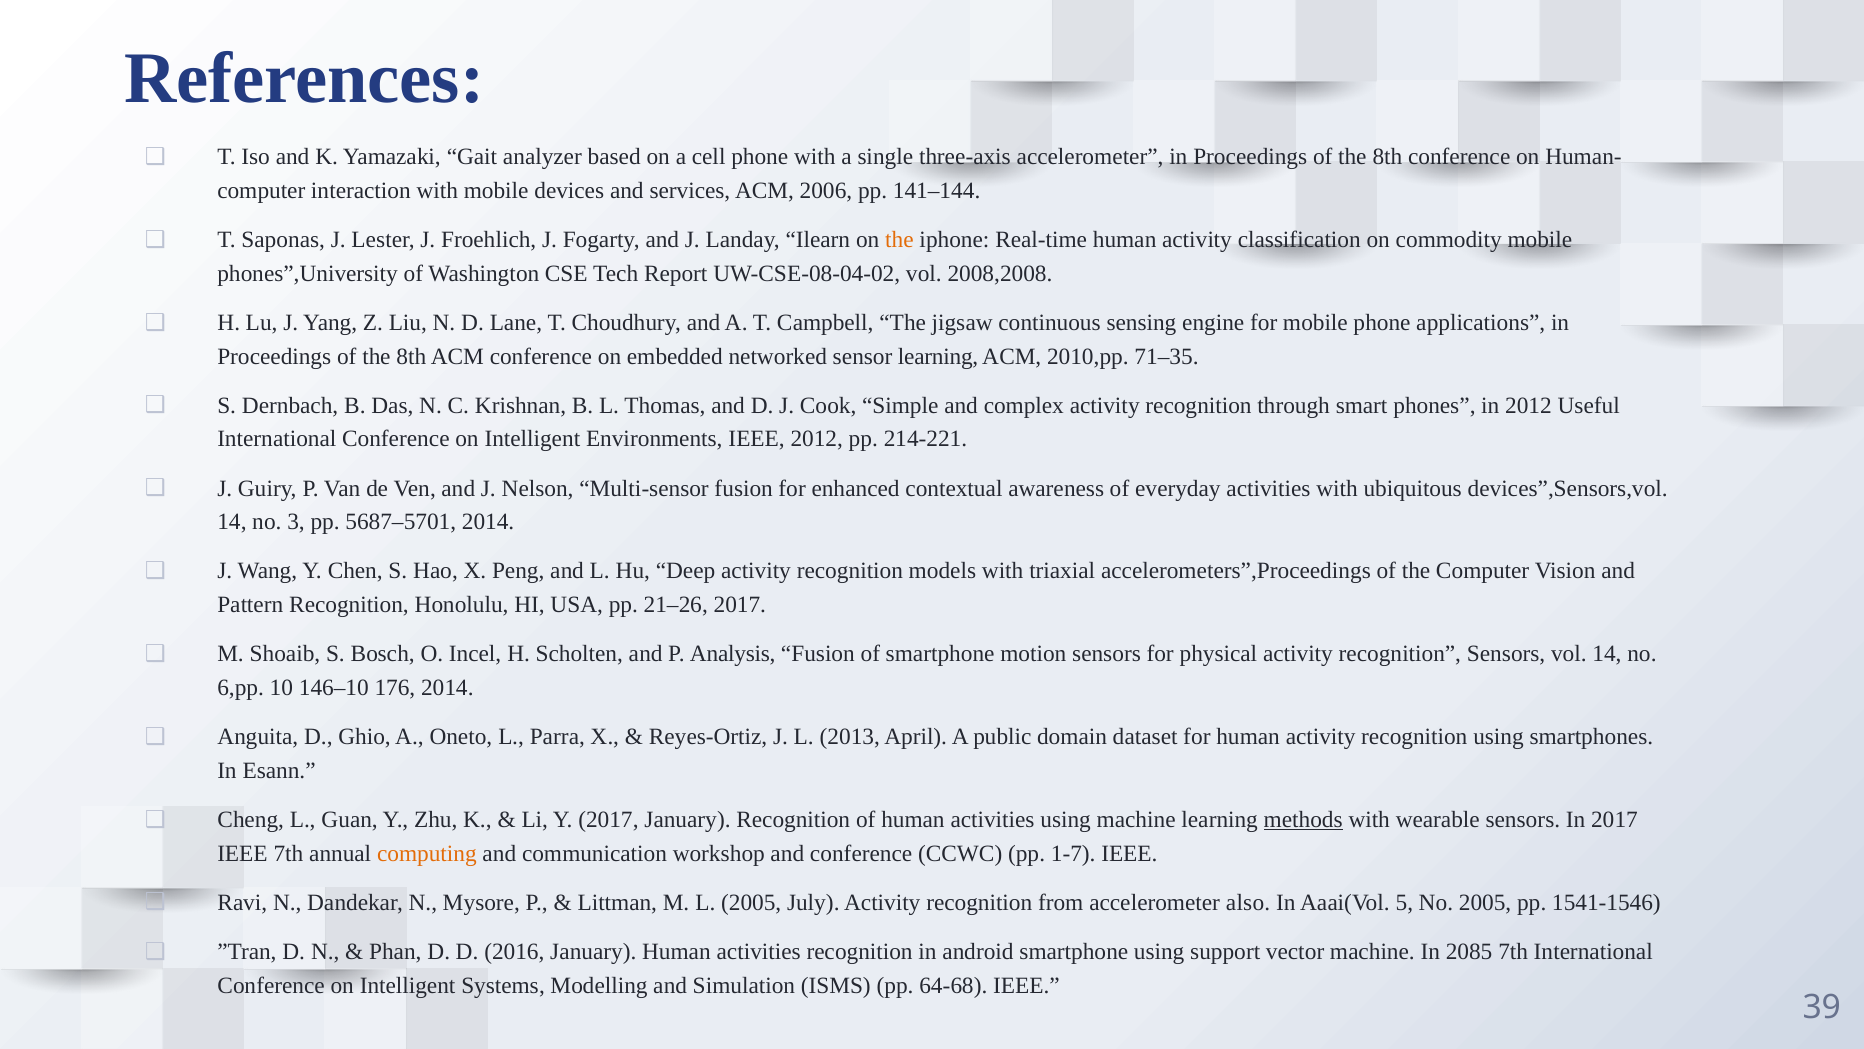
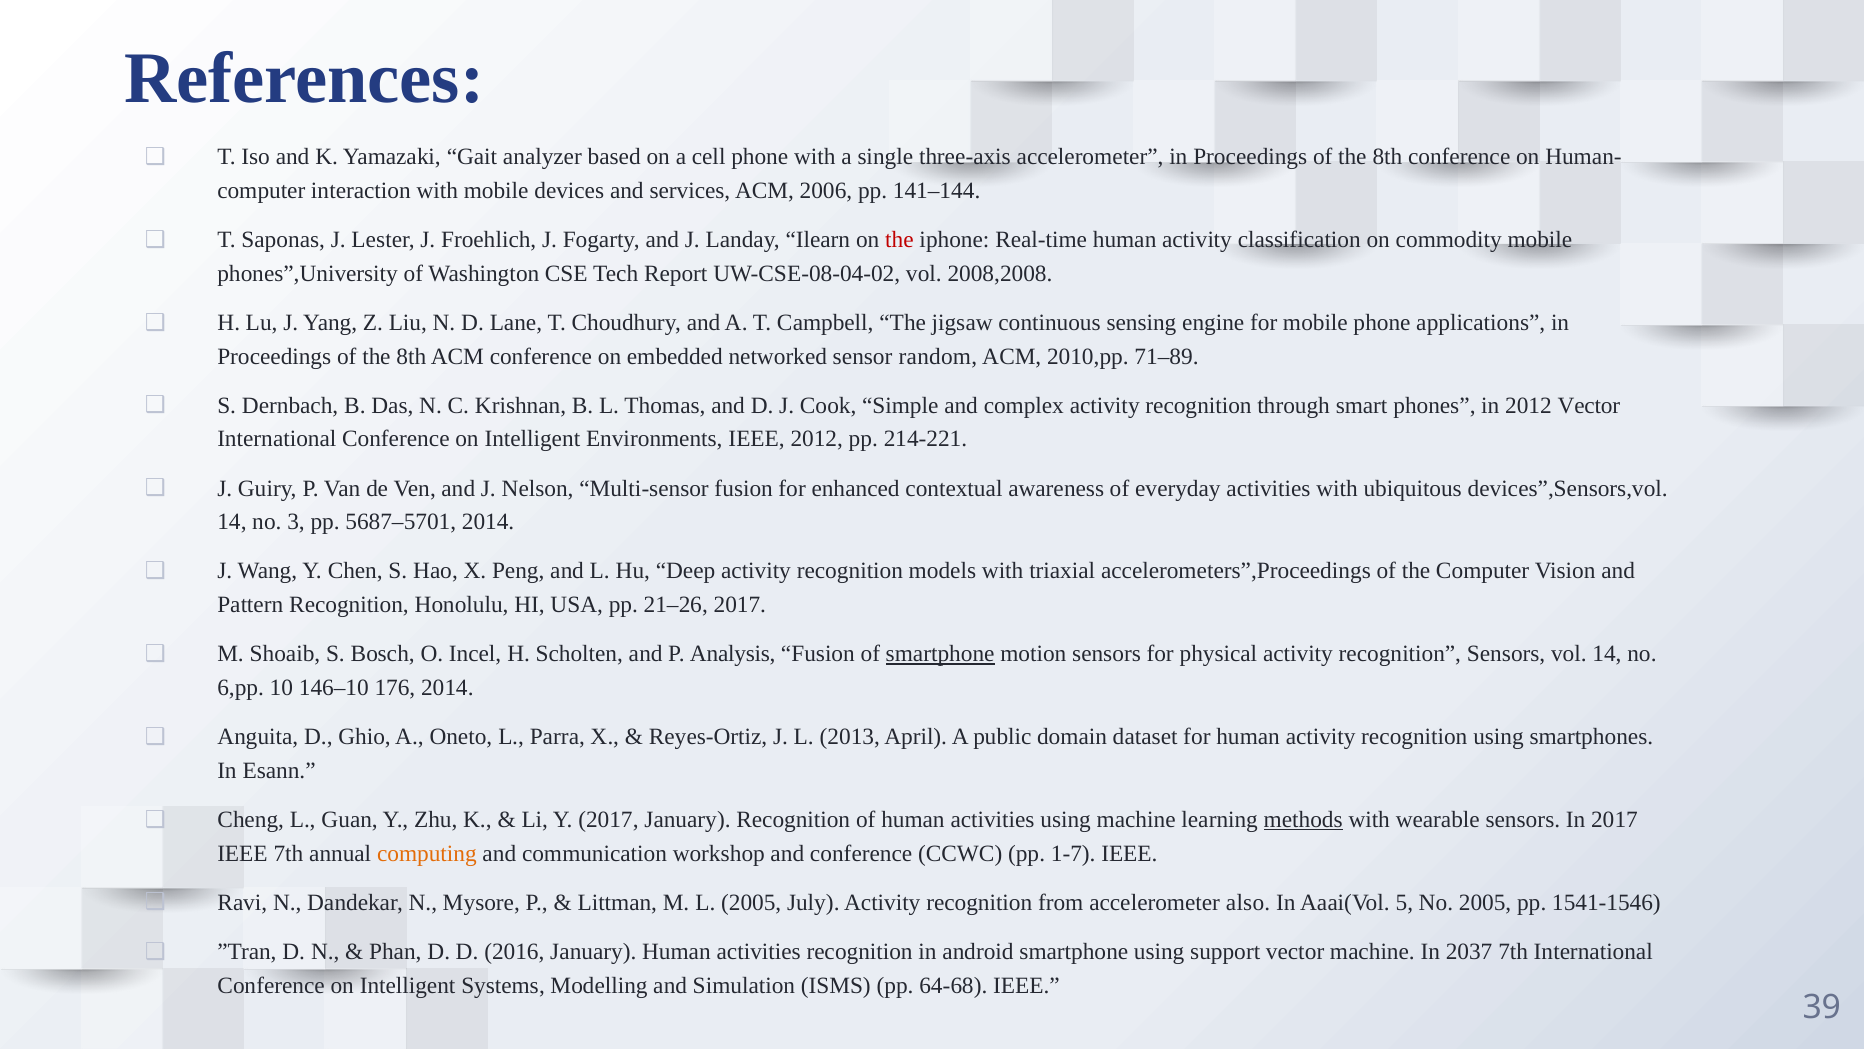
the at (899, 240) colour: orange -> red
sensor learning: learning -> random
71–35: 71–35 -> 71–89
2012 Useful: Useful -> Vector
smartphone at (940, 654) underline: none -> present
2085: 2085 -> 2037
